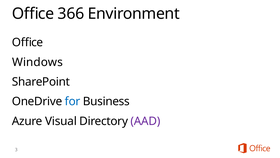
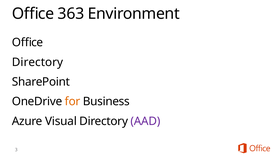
366: 366 -> 363
Windows at (37, 62): Windows -> Directory
for colour: blue -> orange
